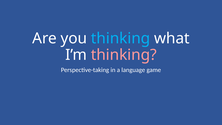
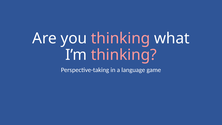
thinking at (121, 38) colour: light blue -> pink
